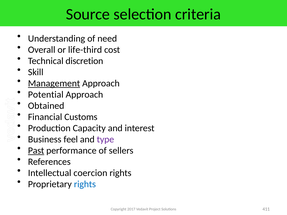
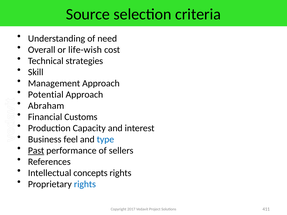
life-third: life-third -> life-wish
discretion: discretion -> strategies
Management underline: present -> none
Obtained: Obtained -> Abraham
type colour: purple -> blue
coercion: coercion -> concepts
